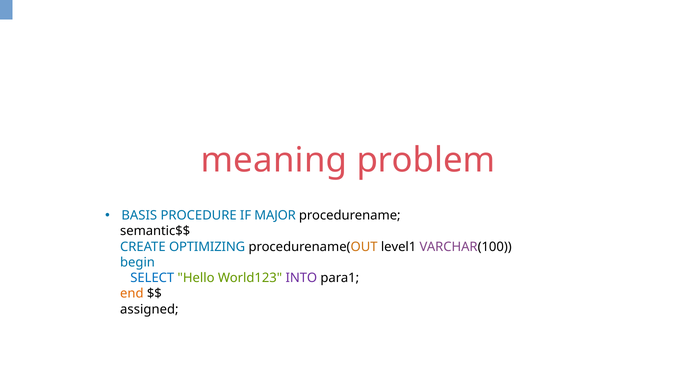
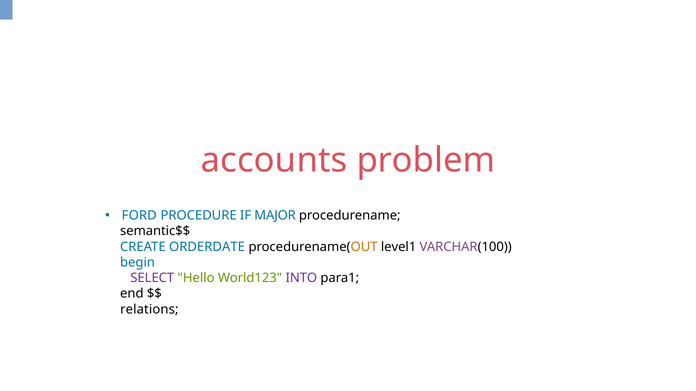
meaning: meaning -> accounts
BASIS: BASIS -> FORD
OPTIMIZING: OPTIMIZING -> ORDERDATE
SELECT colour: blue -> purple
end colour: orange -> black
assigned: assigned -> relations
